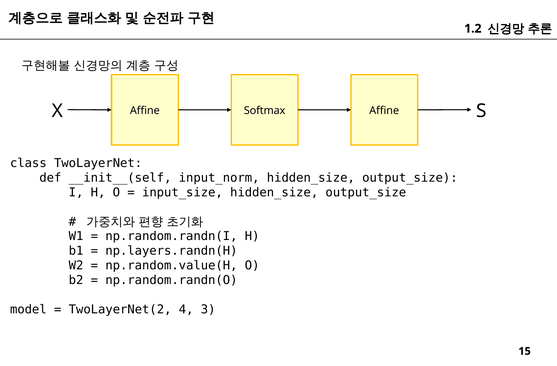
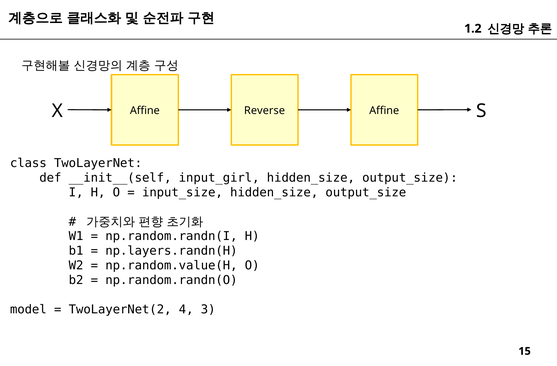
Softmax: Softmax -> Reverse
input_norm: input_norm -> input_girl
